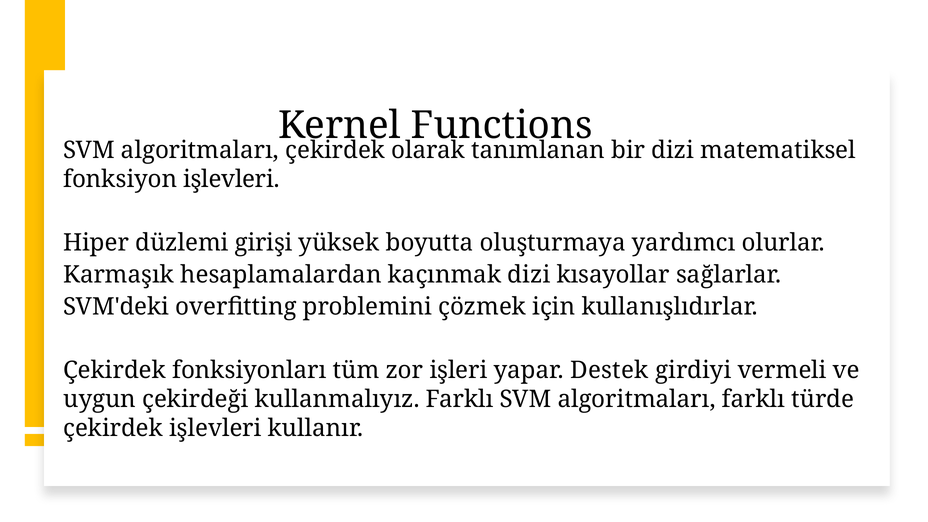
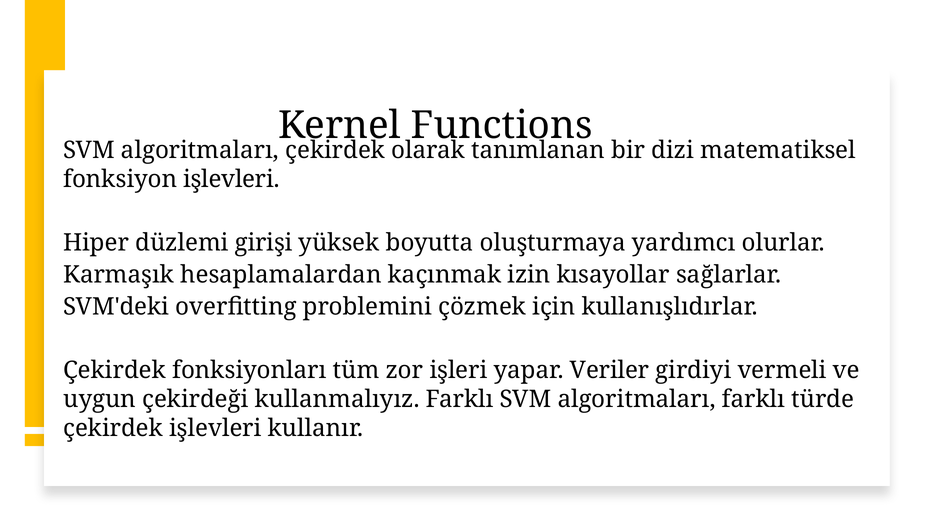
kaçınmak dizi: dizi -> izin
Destek: Destek -> Veriler
